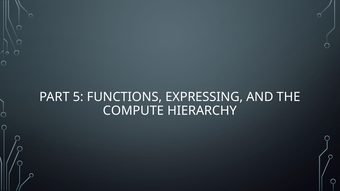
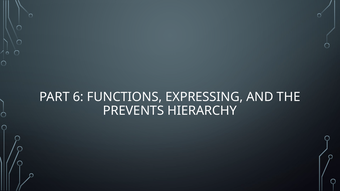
5: 5 -> 6
COMPUTE: COMPUTE -> PREVENTS
